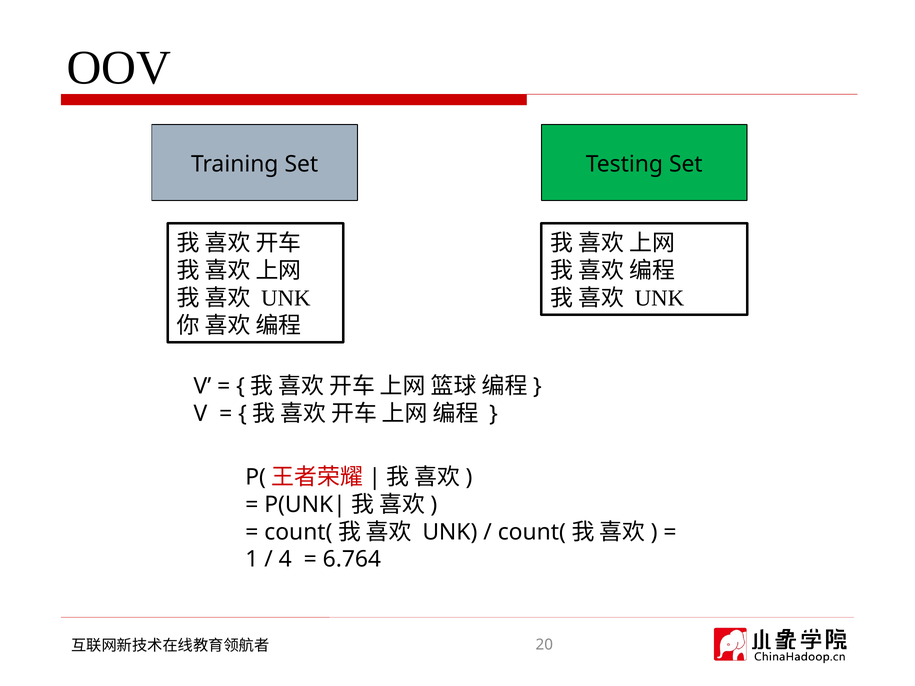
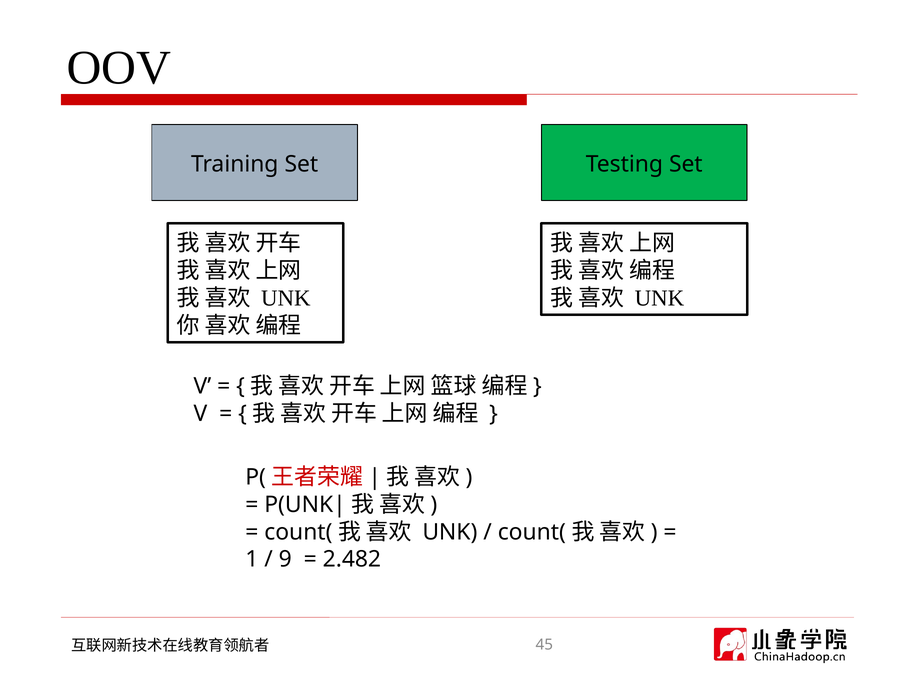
4: 4 -> 9
6.764: 6.764 -> 2.482
20: 20 -> 45
